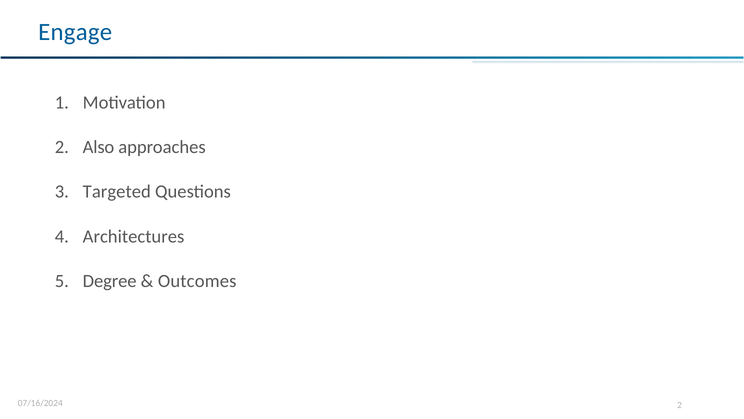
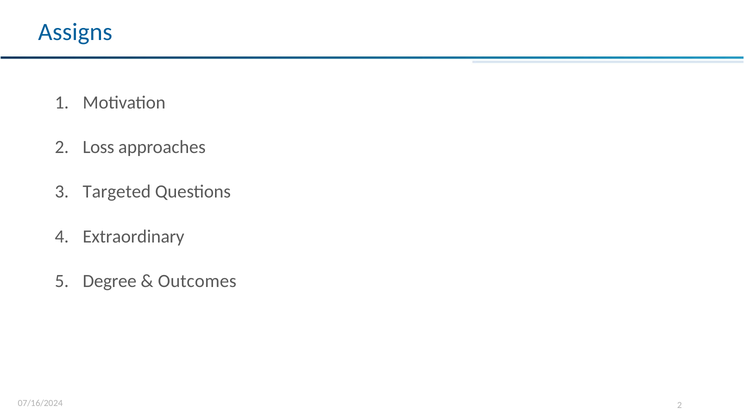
Engage: Engage -> Assigns
Also: Also -> Loss
Architectures: Architectures -> Extraordinary
